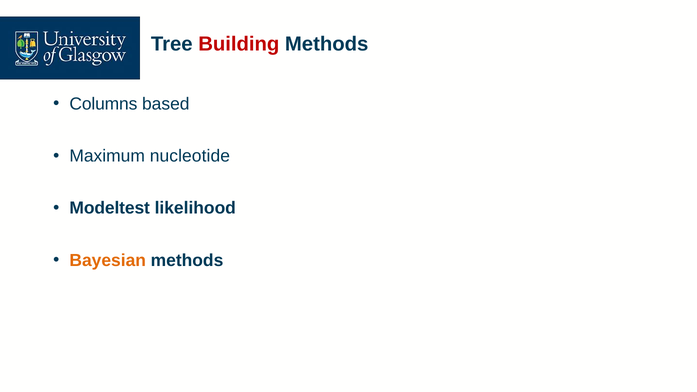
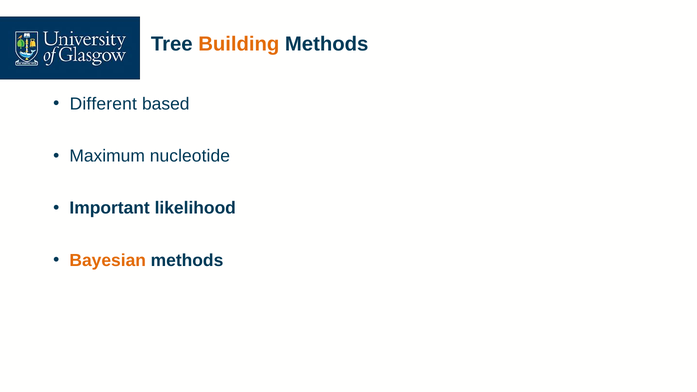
Building colour: red -> orange
Columns: Columns -> Different
Modeltest: Modeltest -> Important
